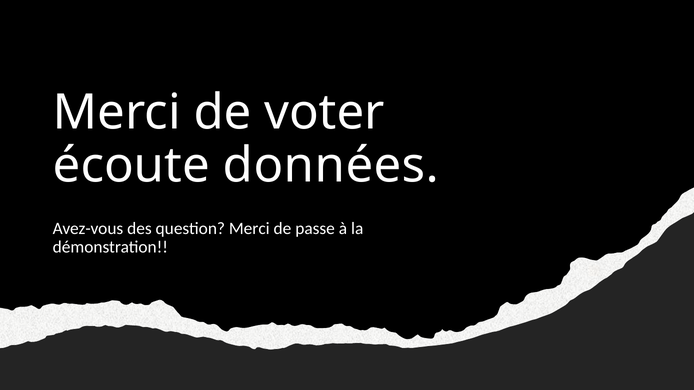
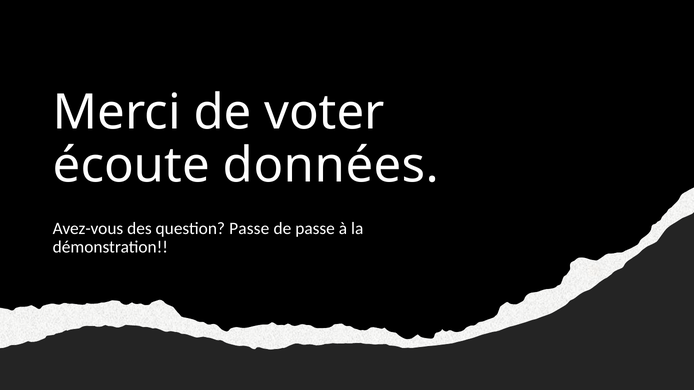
question Merci: Merci -> Passe
